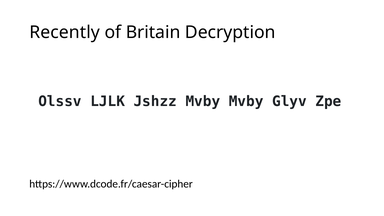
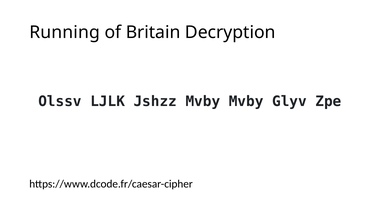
Recently: Recently -> Running
